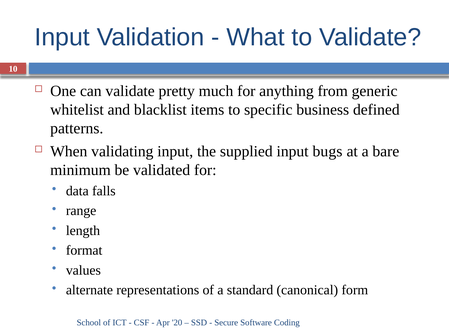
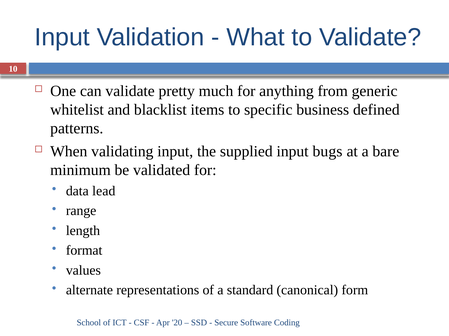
falls: falls -> lead
